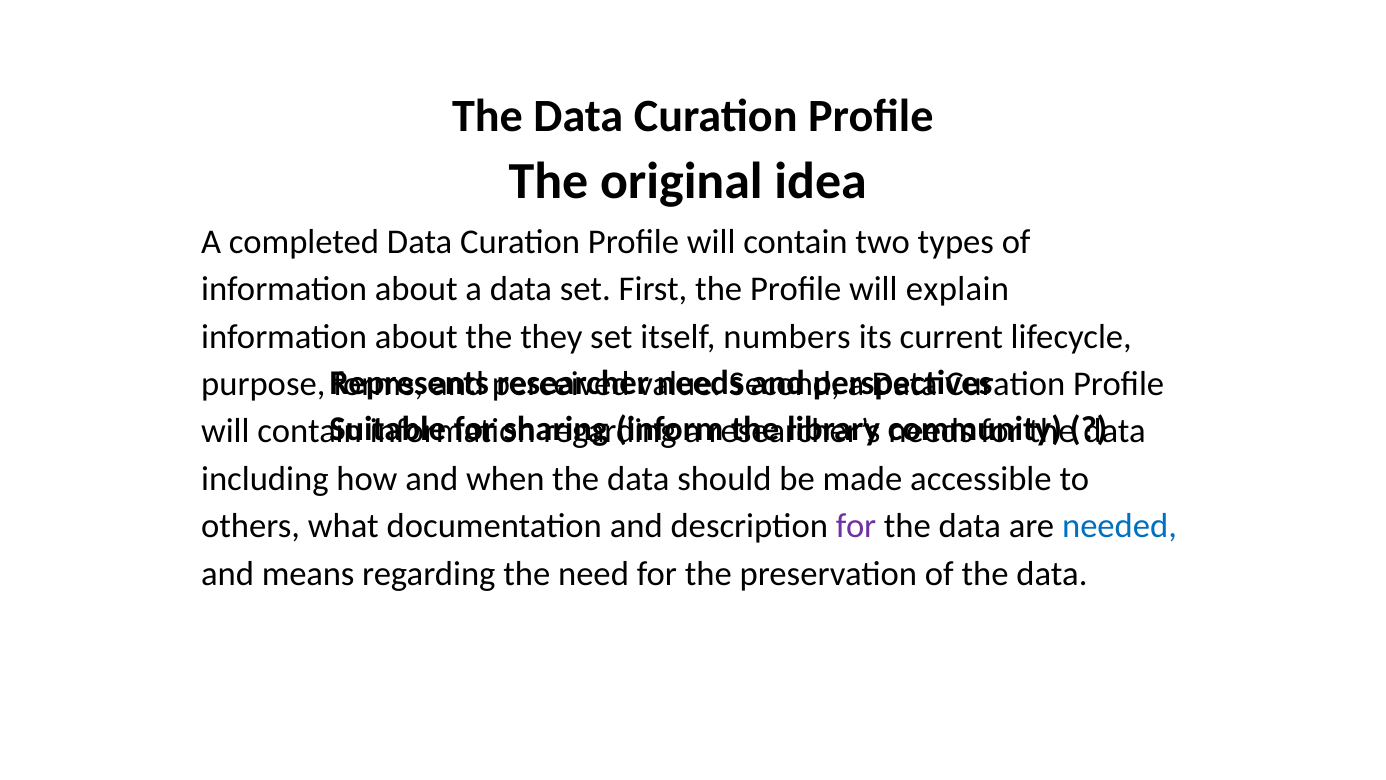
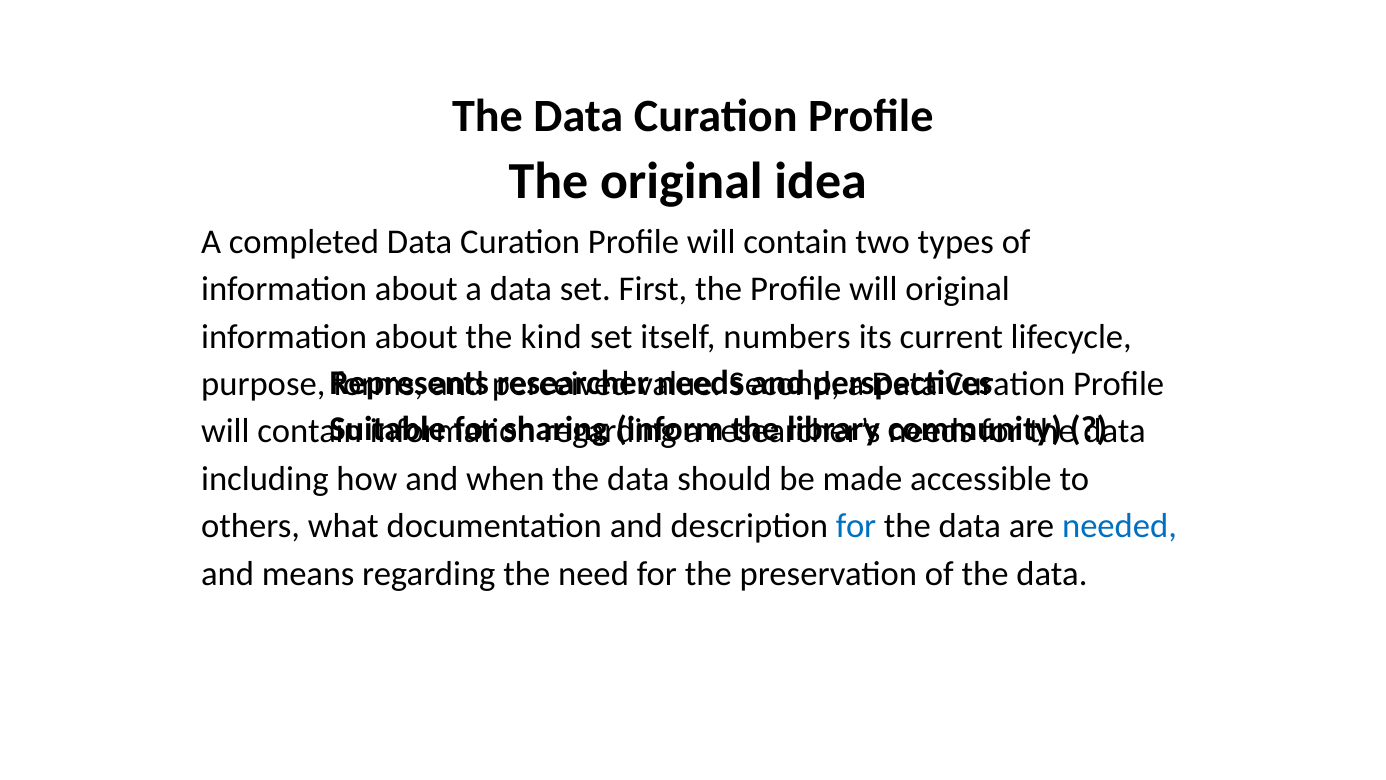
will explain: explain -> original
they: they -> kind
for at (856, 526) colour: purple -> blue
